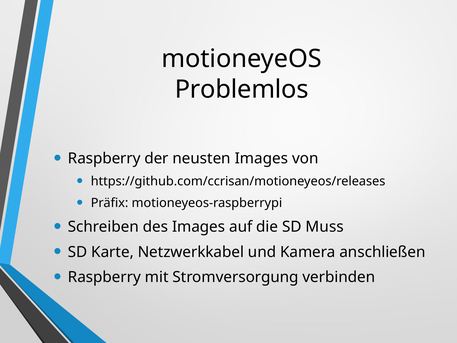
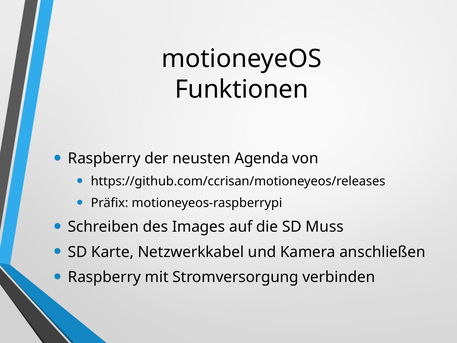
Problemlos: Problemlos -> Funktionen
neusten Images: Images -> Agenda
